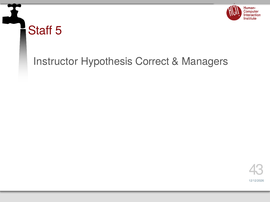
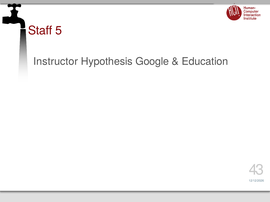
Correct: Correct -> Google
Managers: Managers -> Education
